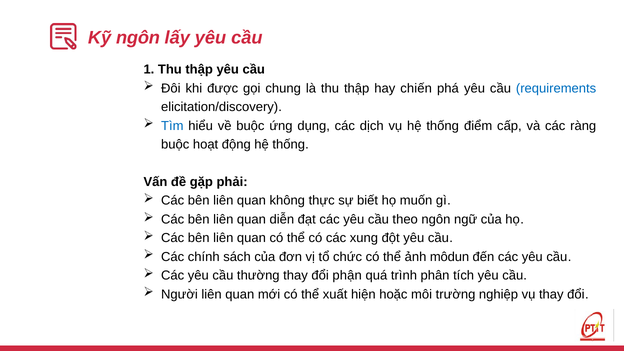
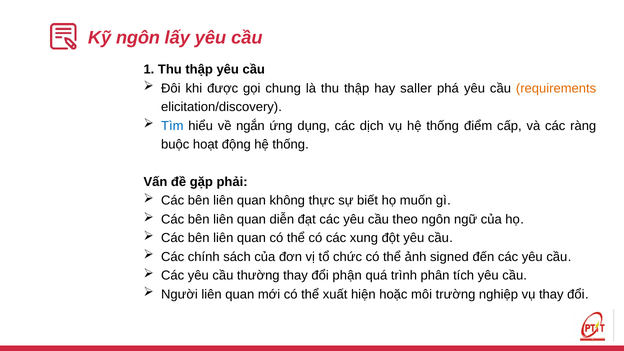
chiến: chiến -> saller
requirements colour: blue -> orange
về buộc: buộc -> ngắn
môdun: môdun -> signed
